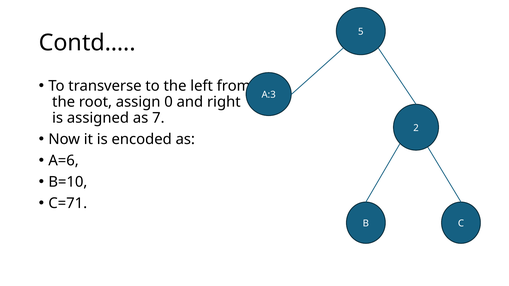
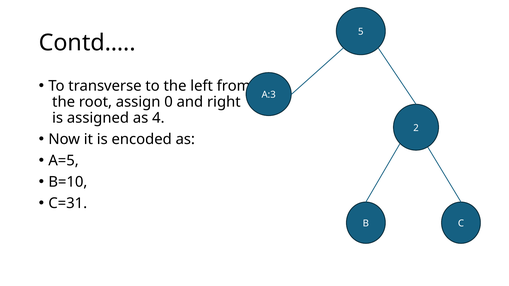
7: 7 -> 4
A=6: A=6 -> A=5
C=71: C=71 -> C=31
